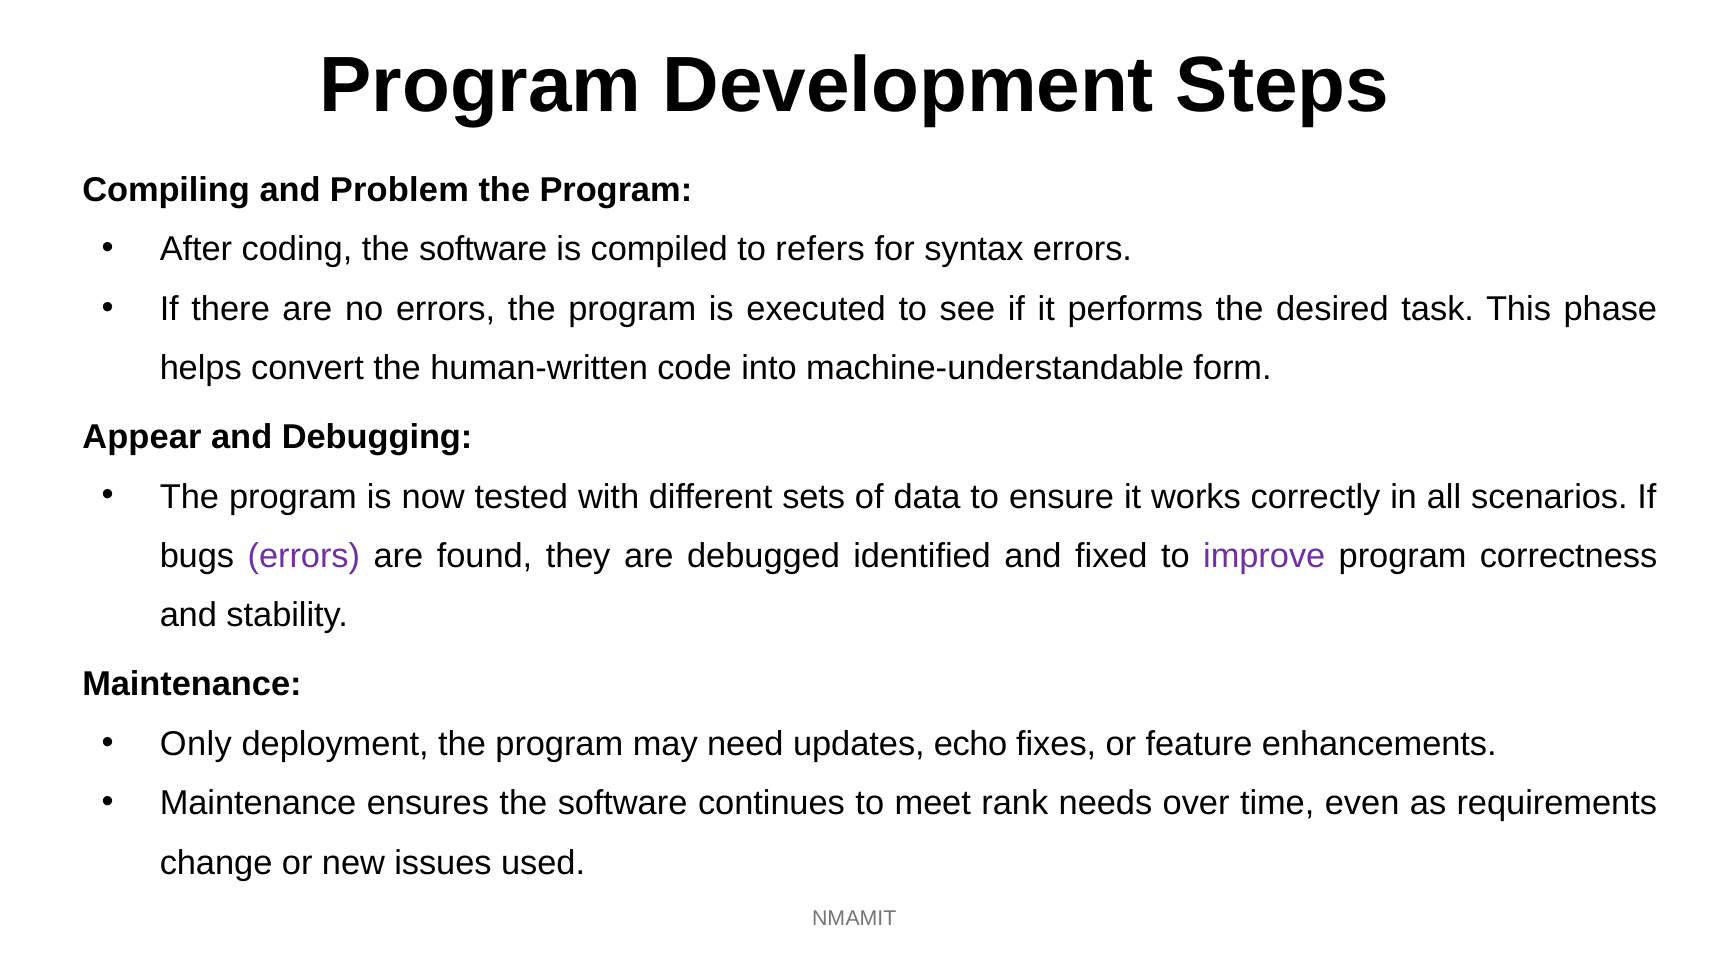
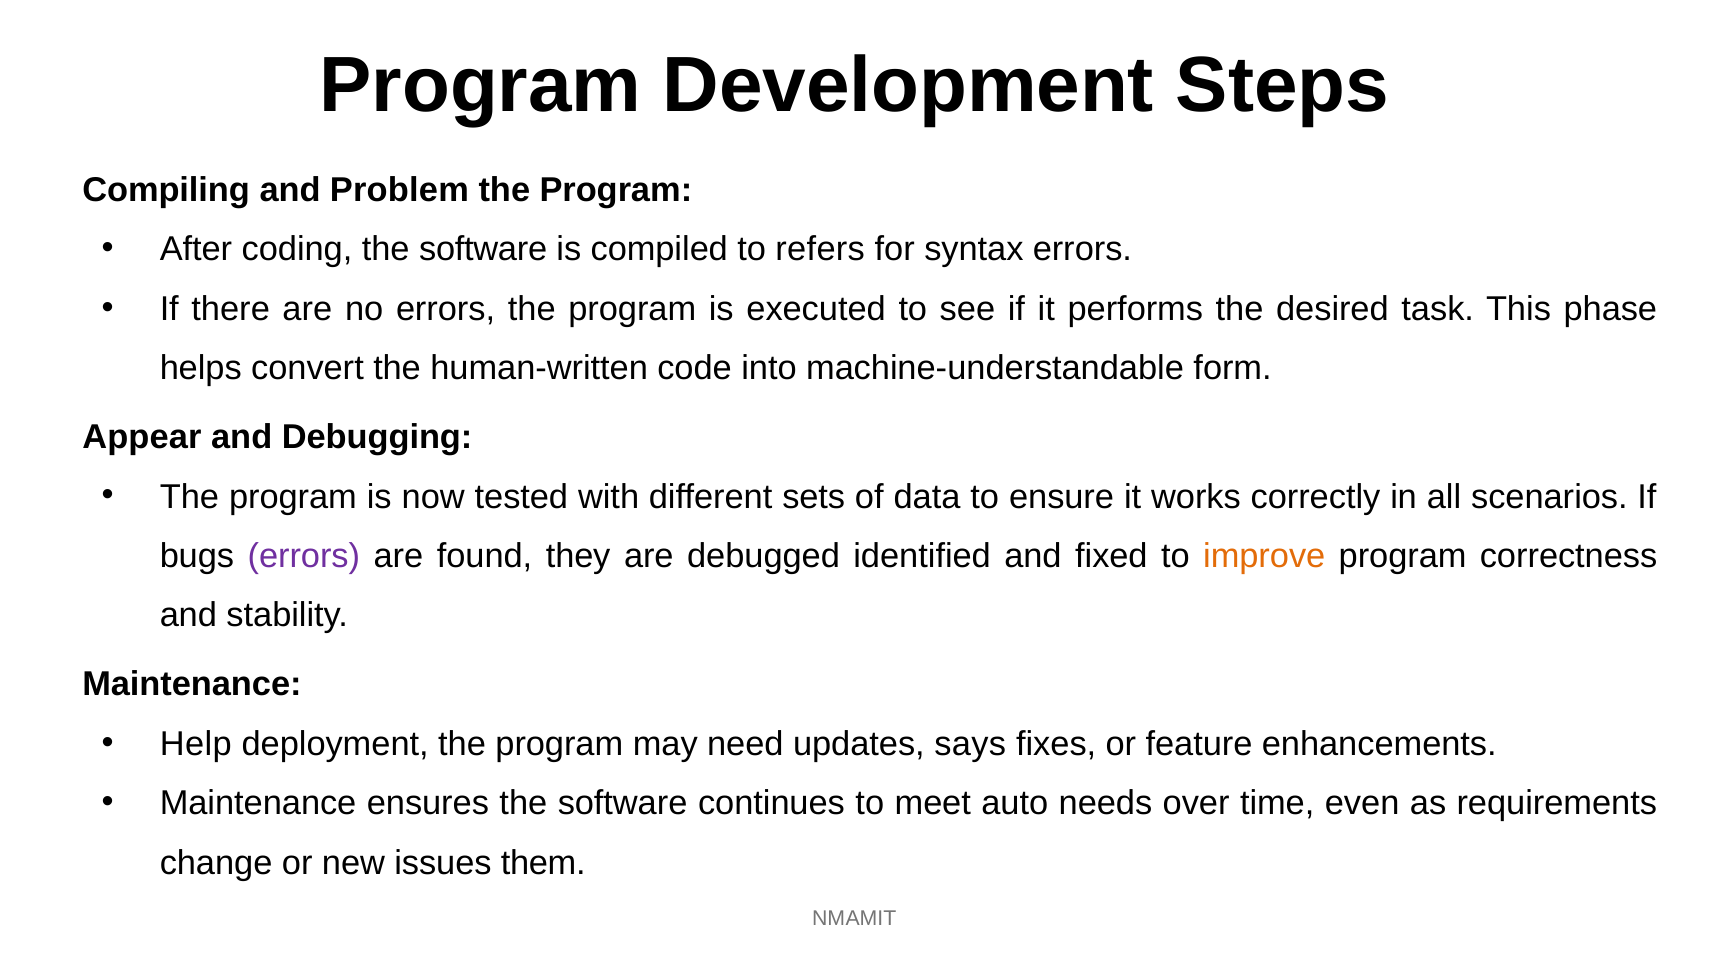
improve colour: purple -> orange
Only: Only -> Help
echo: echo -> says
rank: rank -> auto
used: used -> them
